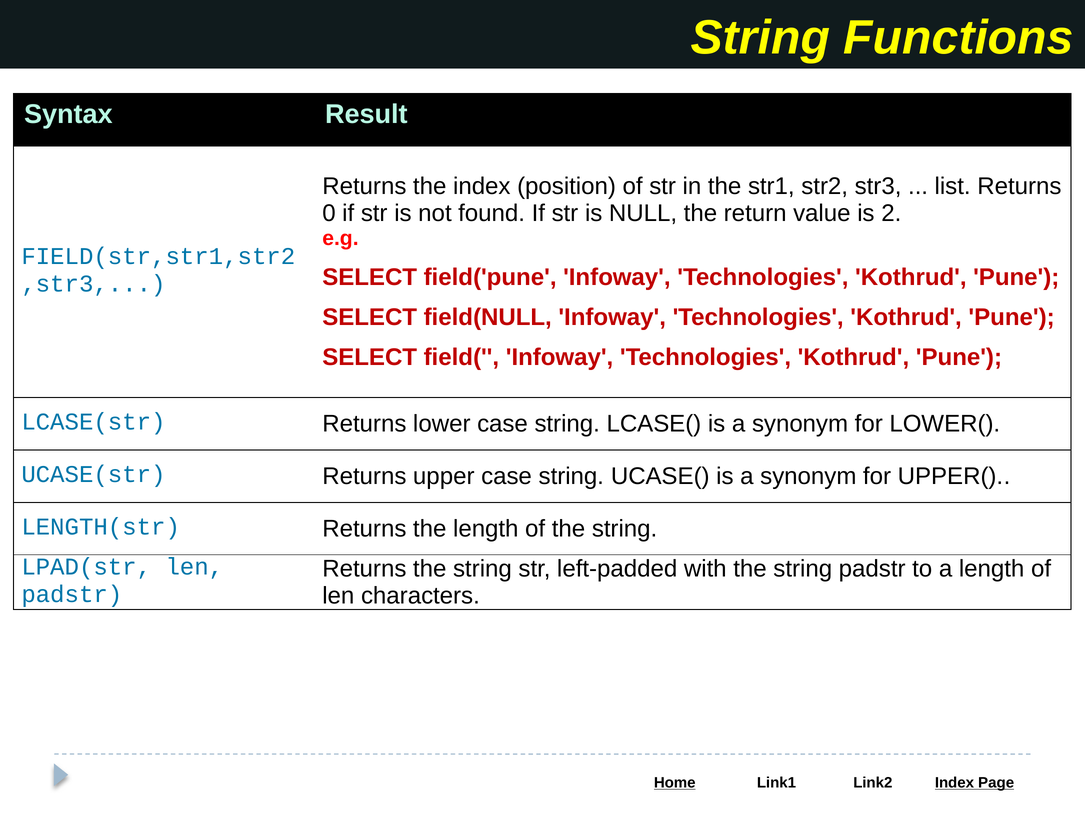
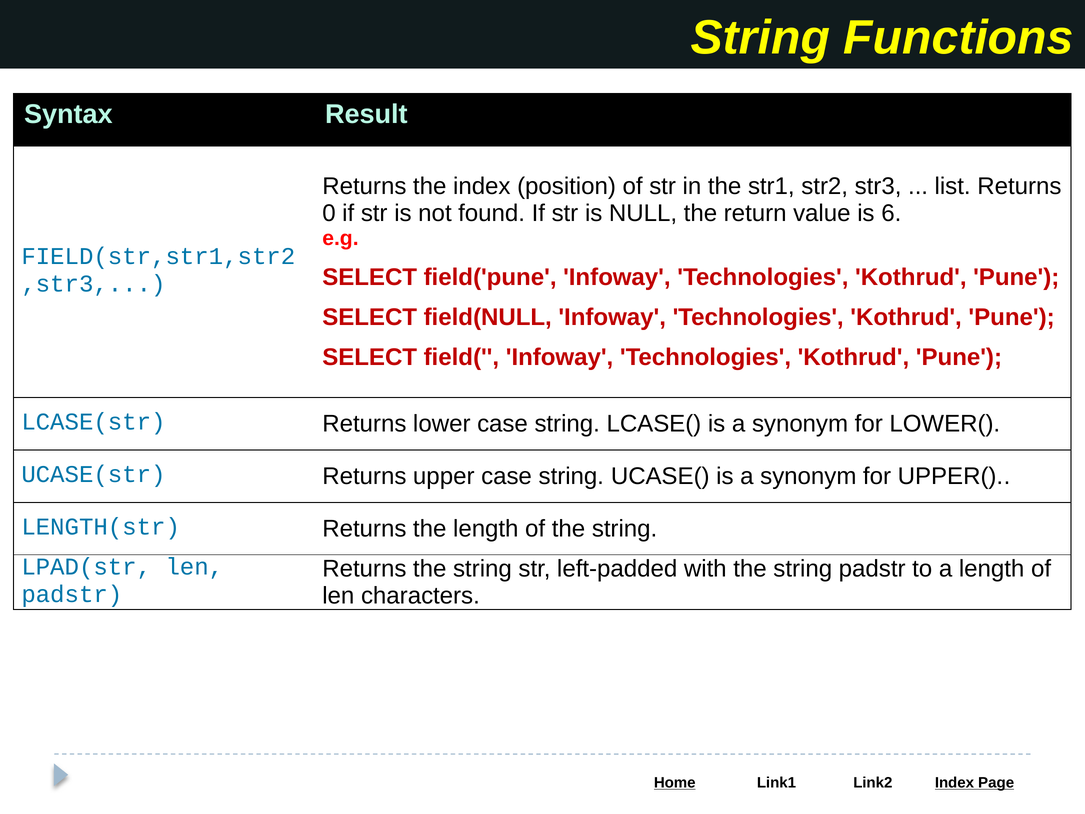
2: 2 -> 6
